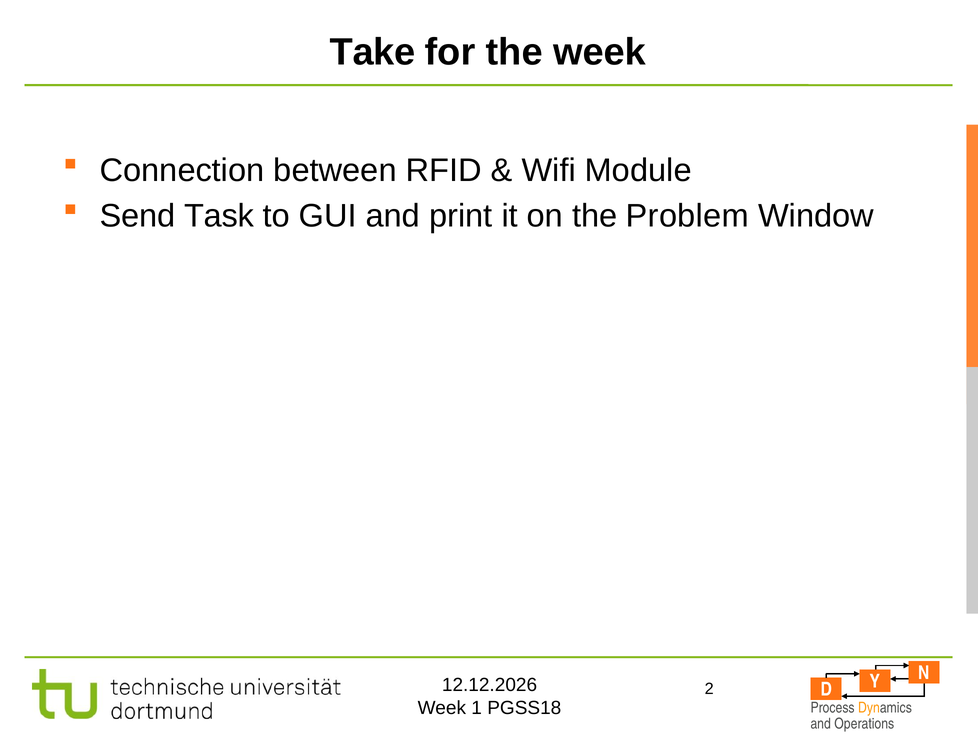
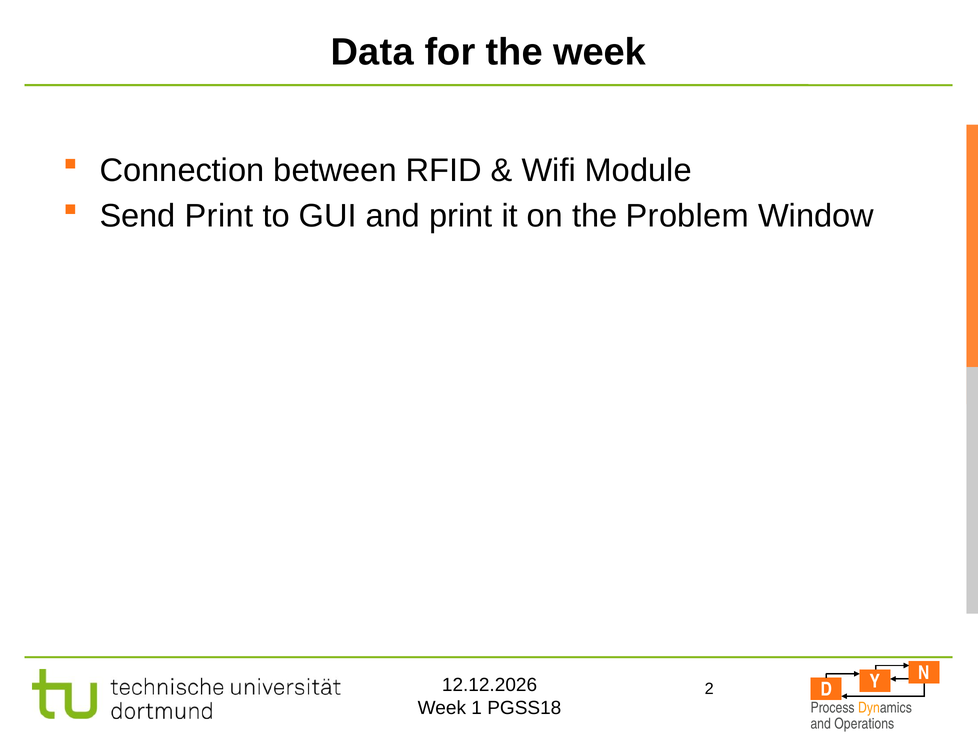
Take: Take -> Data
Send Task: Task -> Print
